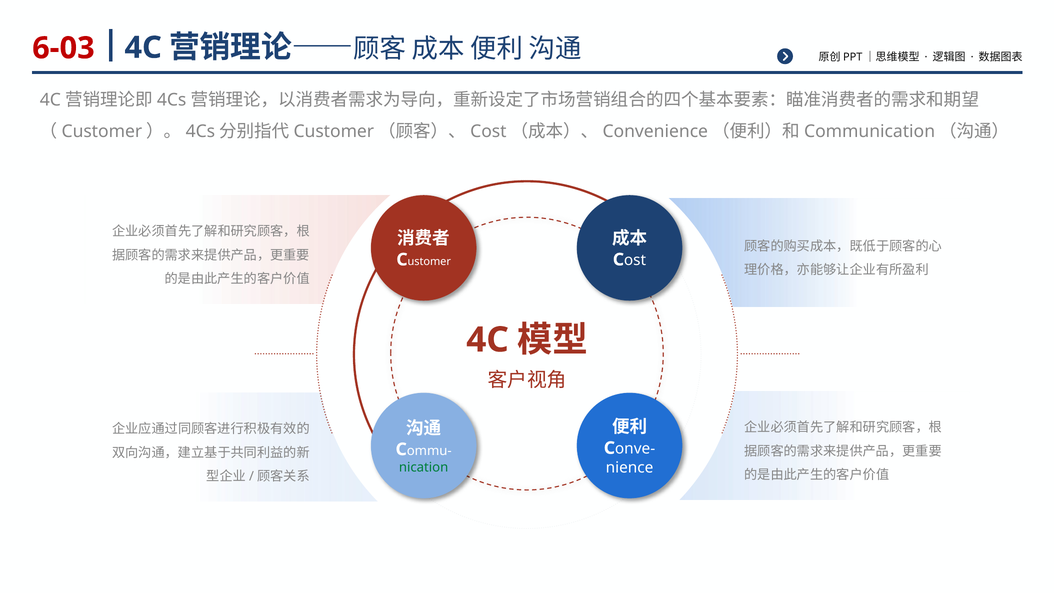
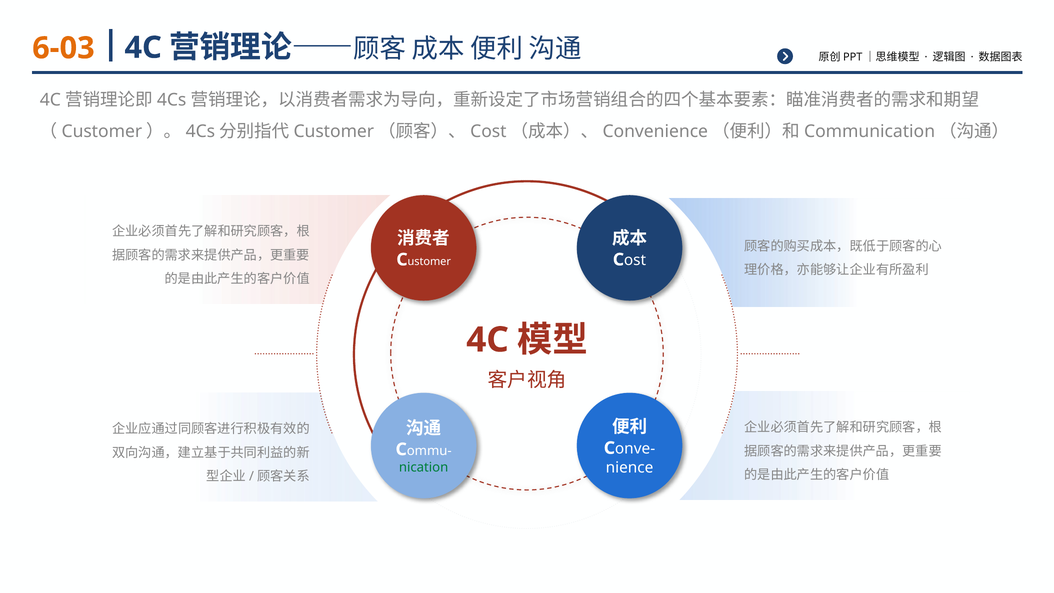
6-03 colour: red -> orange
